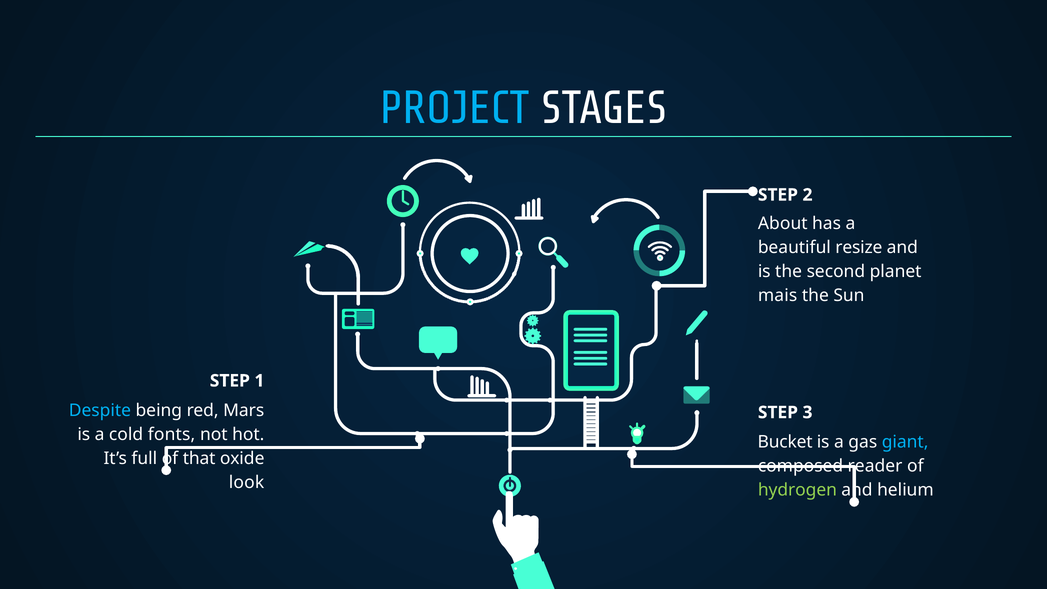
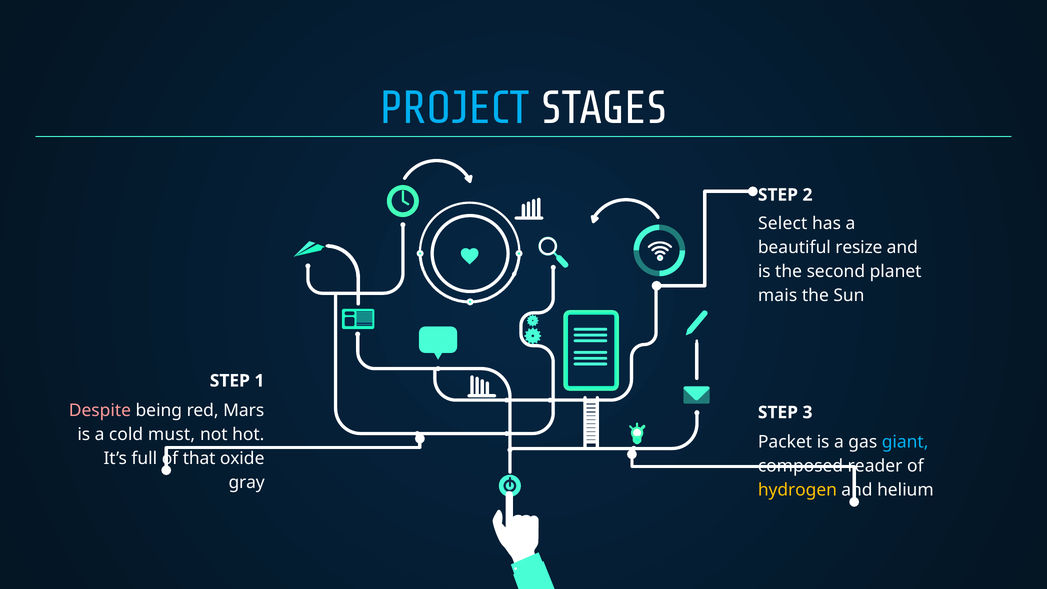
About: About -> Select
Despite colour: light blue -> pink
fonts: fonts -> must
Bucket: Bucket -> Packet
look: look -> gray
hydrogen colour: light green -> yellow
